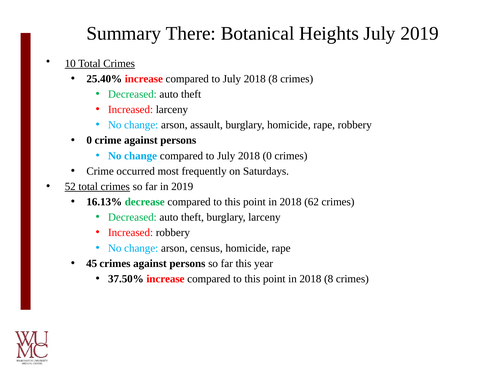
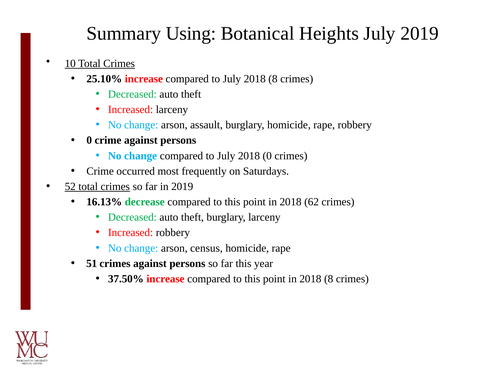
There: There -> Using
25.40%: 25.40% -> 25.10%
45: 45 -> 51
